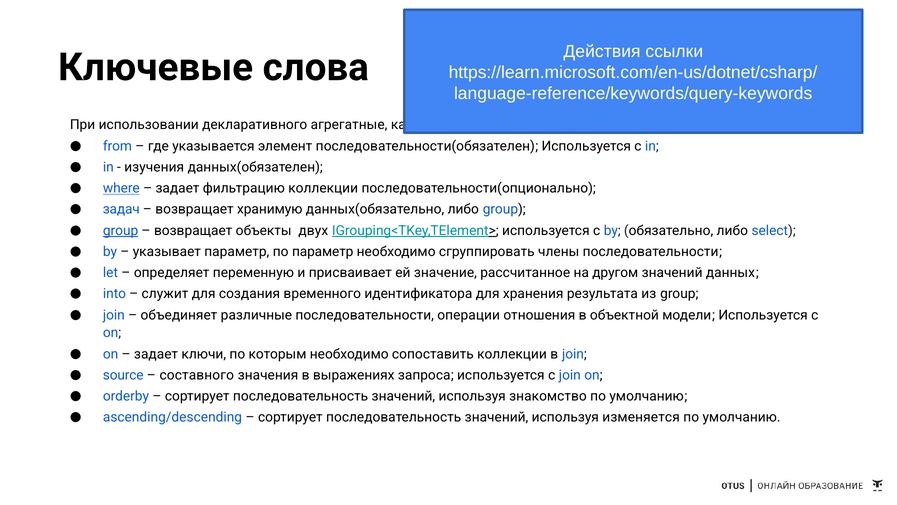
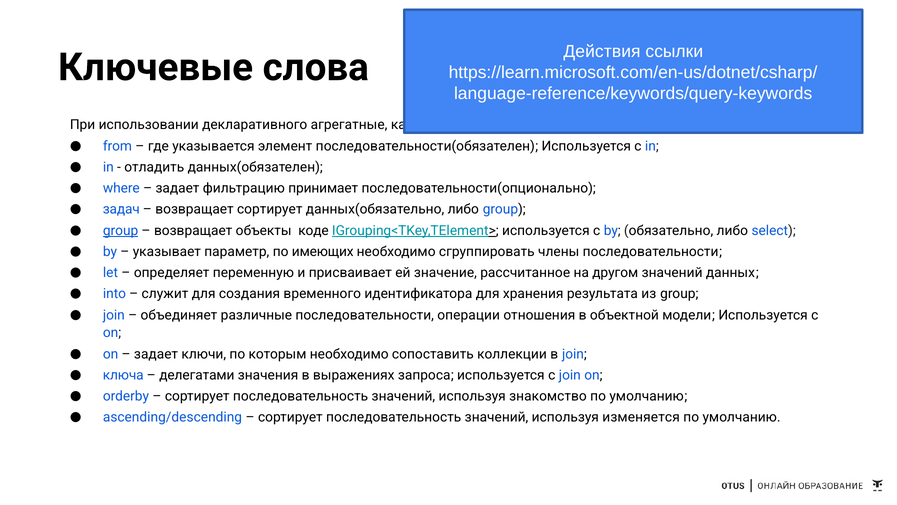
изучения: изучения -> отладить
where underline: present -> none
фильтрацию коллекции: коллекции -> принимает
возвращает хранимую: хранимую -> сортирует
двух: двух -> коде
по параметр: параметр -> имеющих
source: source -> ключа
составного: составного -> делегатами
